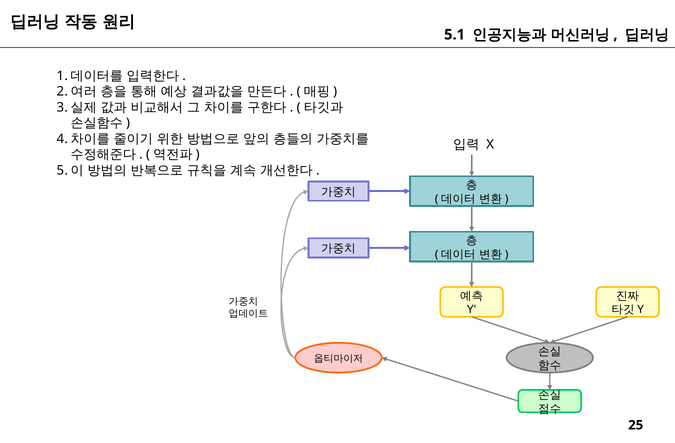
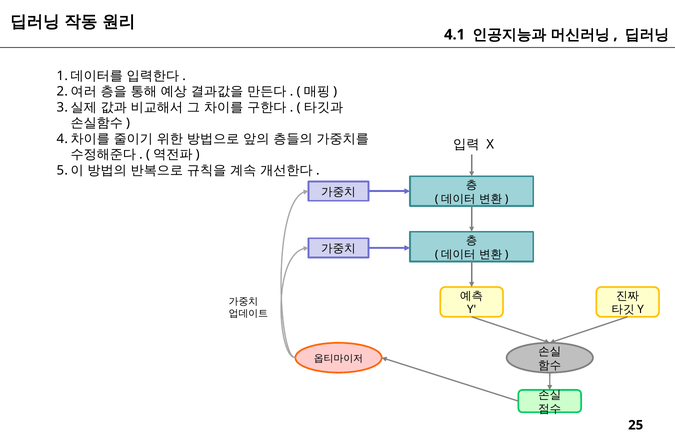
5.1: 5.1 -> 4.1
